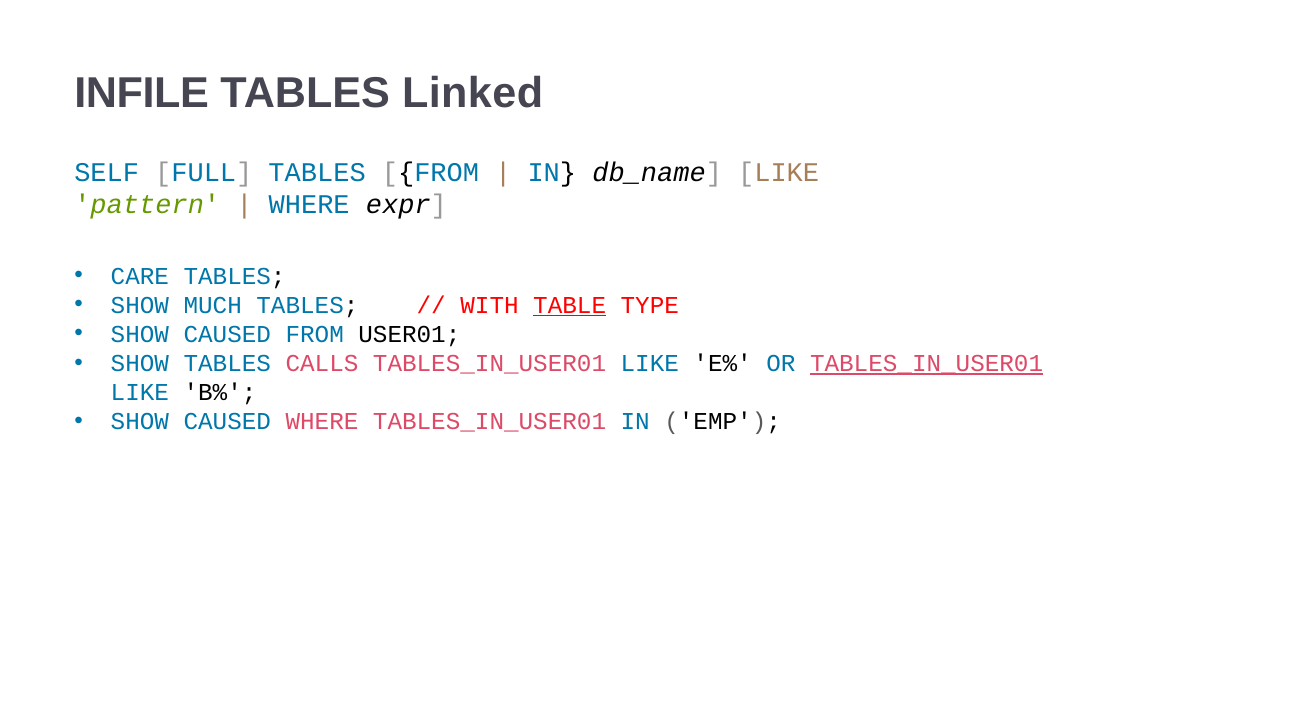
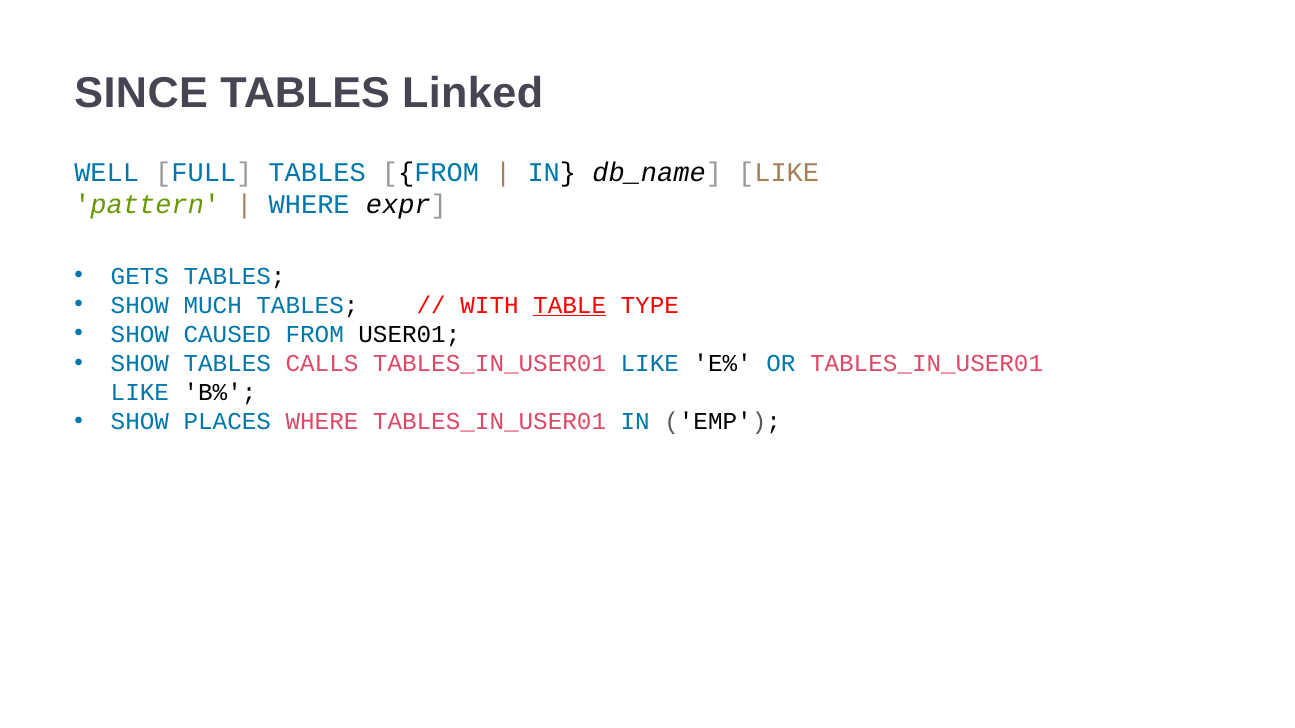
INFILE: INFILE -> SINCE
SELF: SELF -> WELL
CARE: CARE -> GETS
TABLES_IN_USER01 at (927, 364) underline: present -> none
CAUSED at (227, 422): CAUSED -> PLACES
